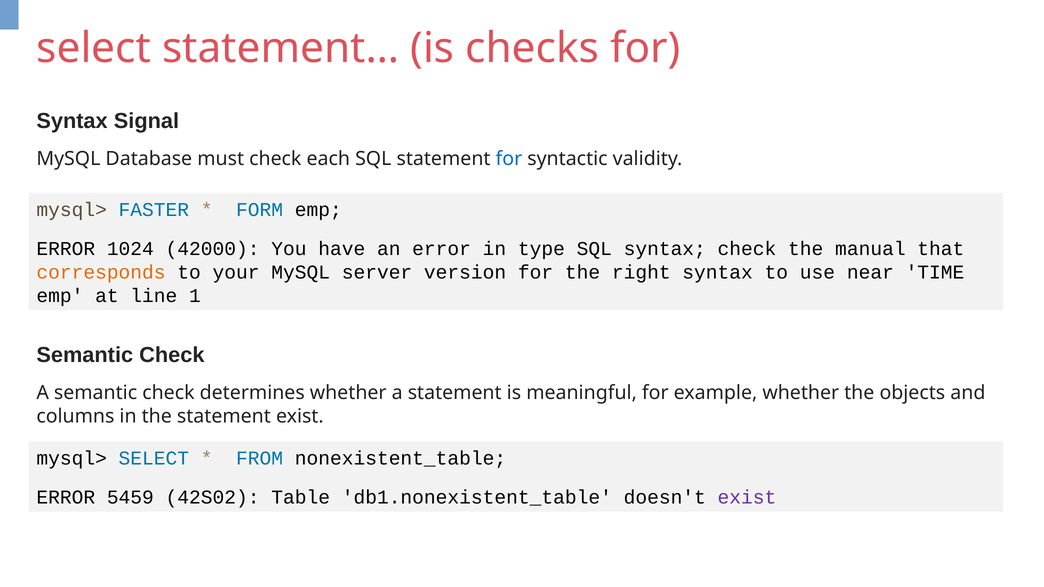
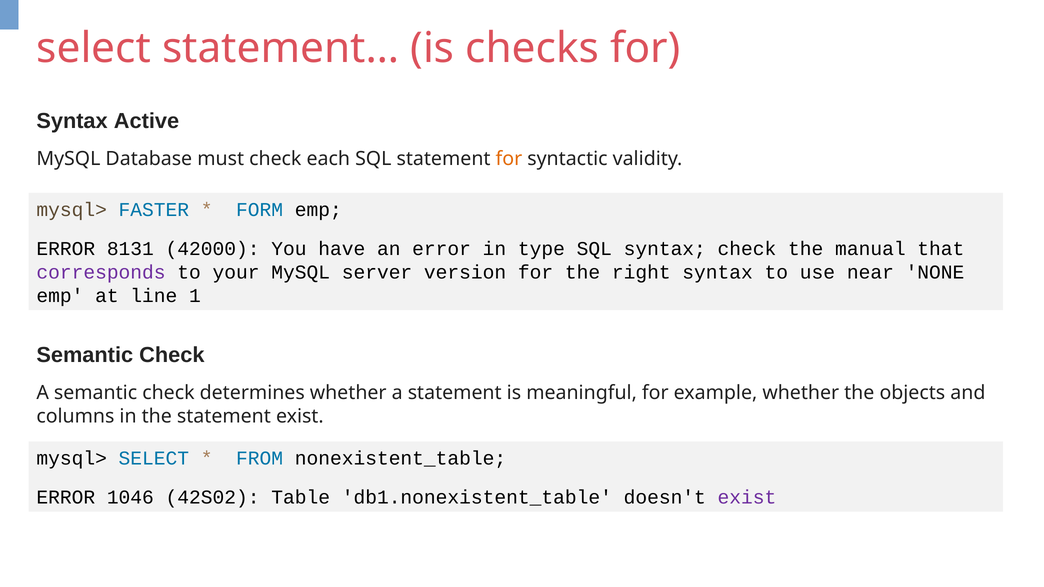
Signal: Signal -> Active
for at (509, 159) colour: blue -> orange
1024: 1024 -> 8131
corresponds colour: orange -> purple
TIME: TIME -> NONE
5459: 5459 -> 1046
